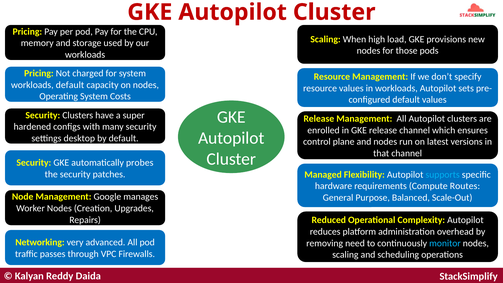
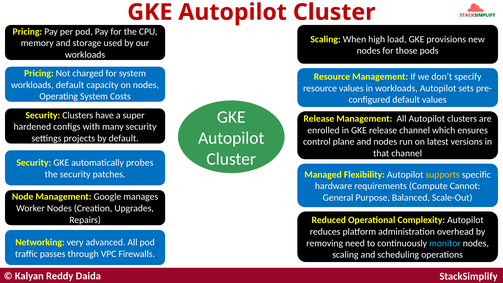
desktop: desktop -> projects
supports colour: light blue -> yellow
Routes: Routes -> Cannot
